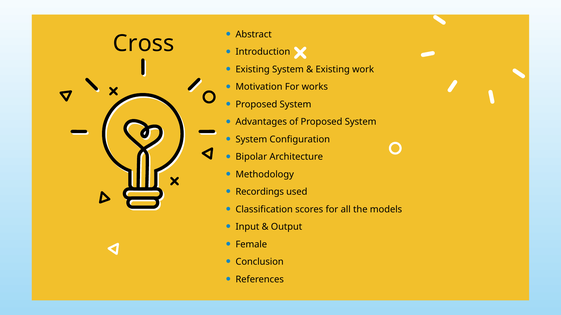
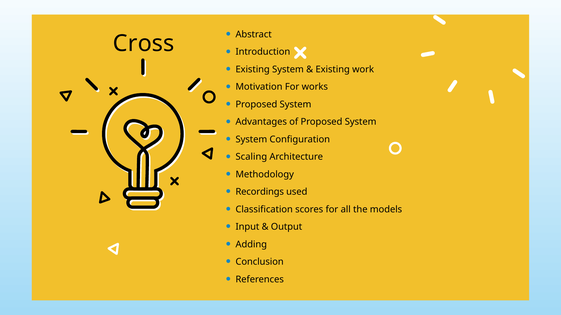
Bipolar: Bipolar -> Scaling
Female: Female -> Adding
